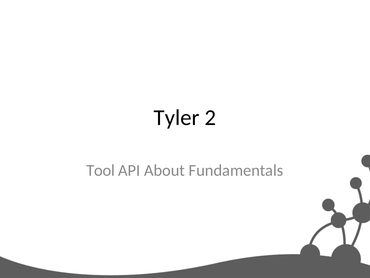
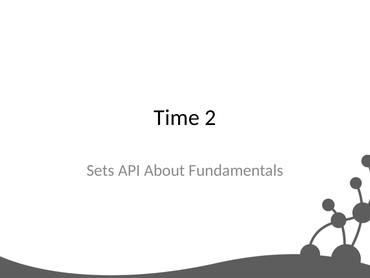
Tyler: Tyler -> Time
Tool: Tool -> Sets
